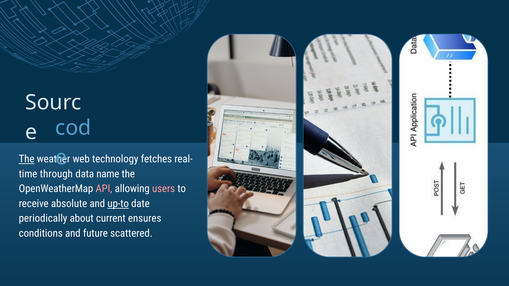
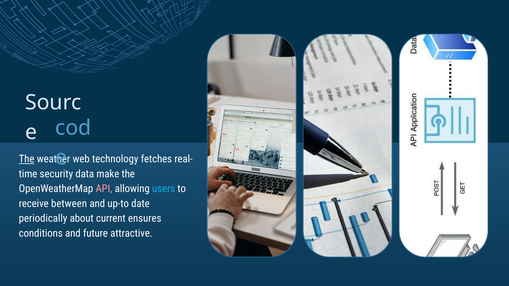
through: through -> security
name: name -> make
users colour: pink -> light blue
absolute: absolute -> between
up-to underline: present -> none
scattered: scattered -> attractive
